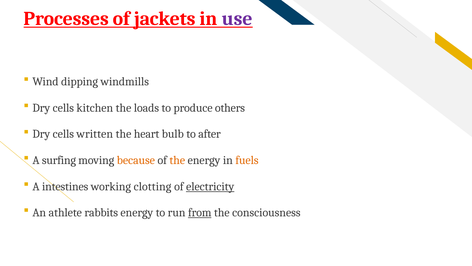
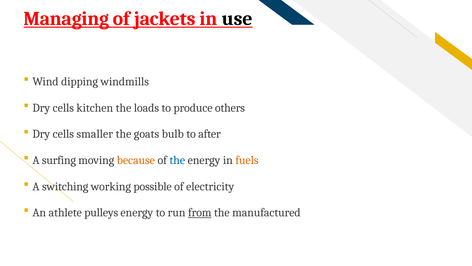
Processes: Processes -> Managing
use colour: purple -> black
written: written -> smaller
heart: heart -> goats
the at (177, 160) colour: orange -> blue
intestines: intestines -> switching
clotting: clotting -> possible
electricity underline: present -> none
rabbits: rabbits -> pulleys
consciousness: consciousness -> manufactured
